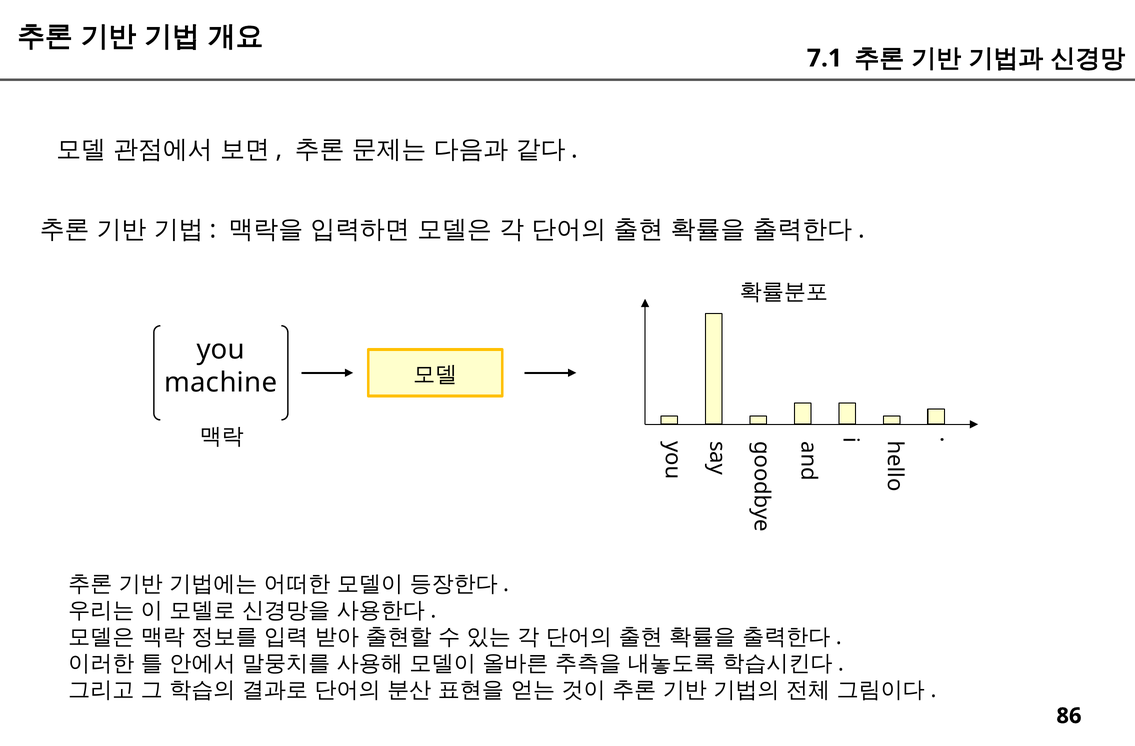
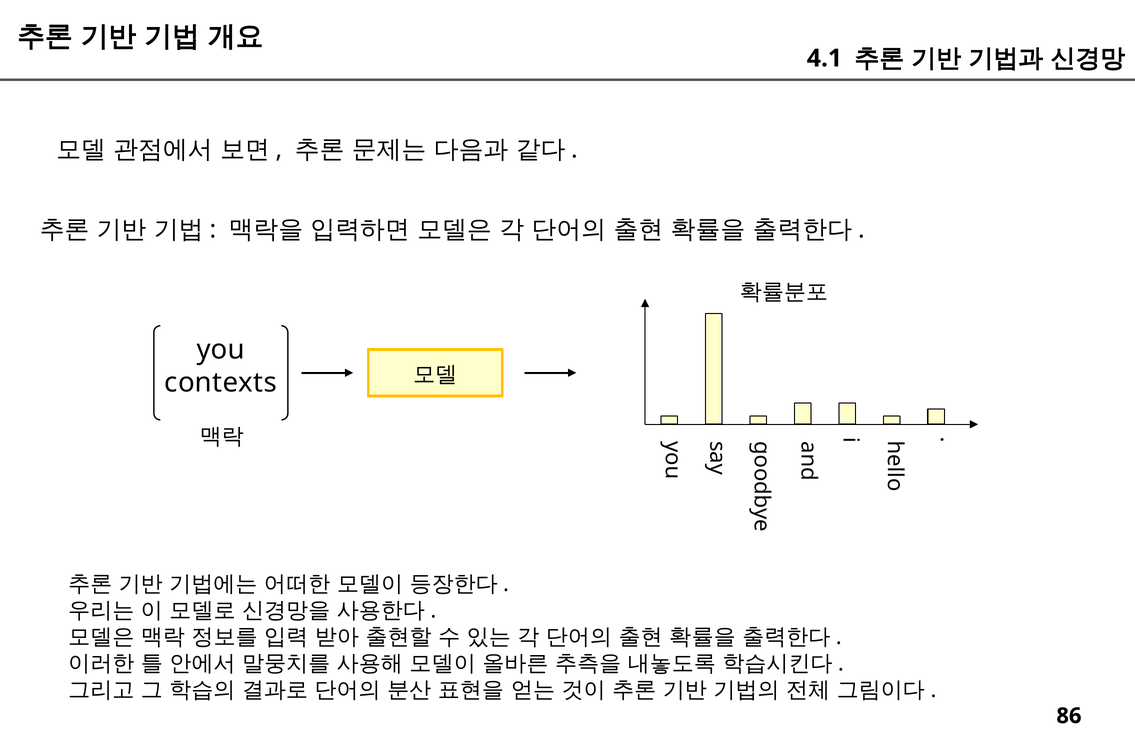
7.1: 7.1 -> 4.1
machine: machine -> contexts
